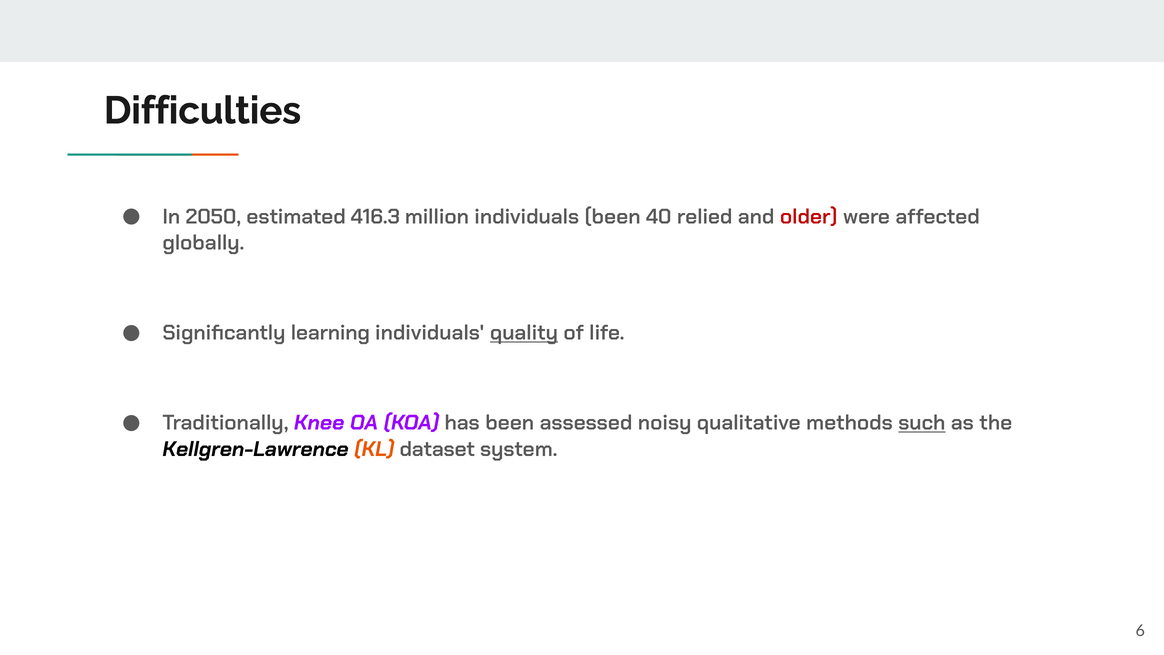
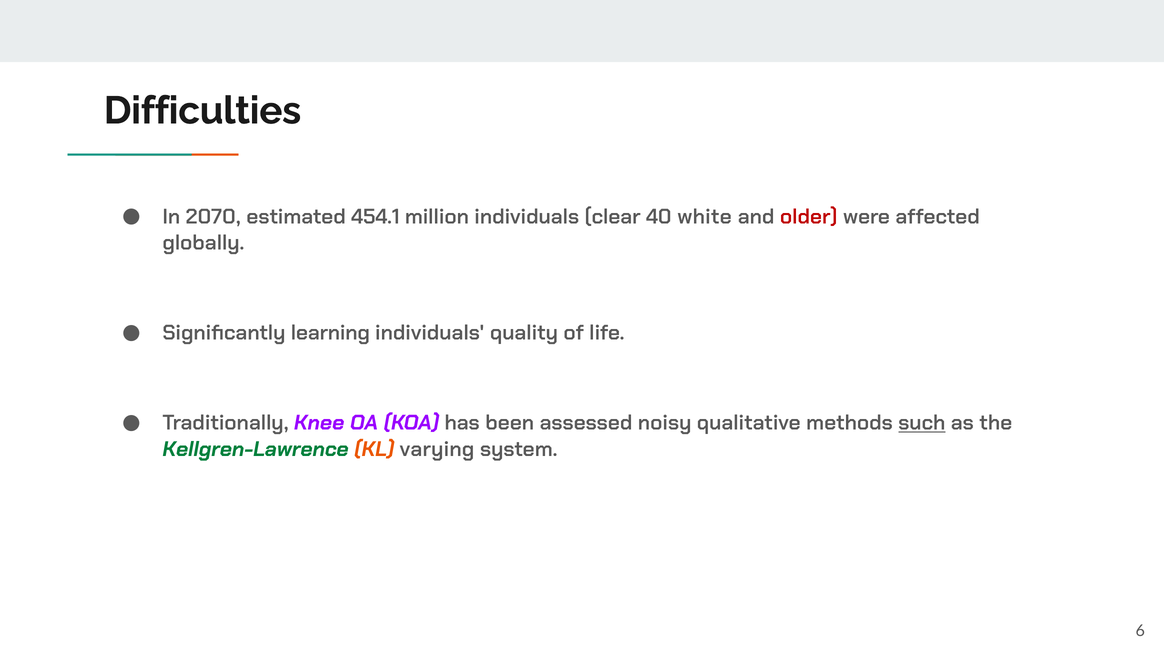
2050: 2050 -> 2070
416.3: 416.3 -> 454.1
individuals been: been -> clear
relied: relied -> white
quality underline: present -> none
Kellgren-Lawrence colour: black -> green
dataset: dataset -> varying
